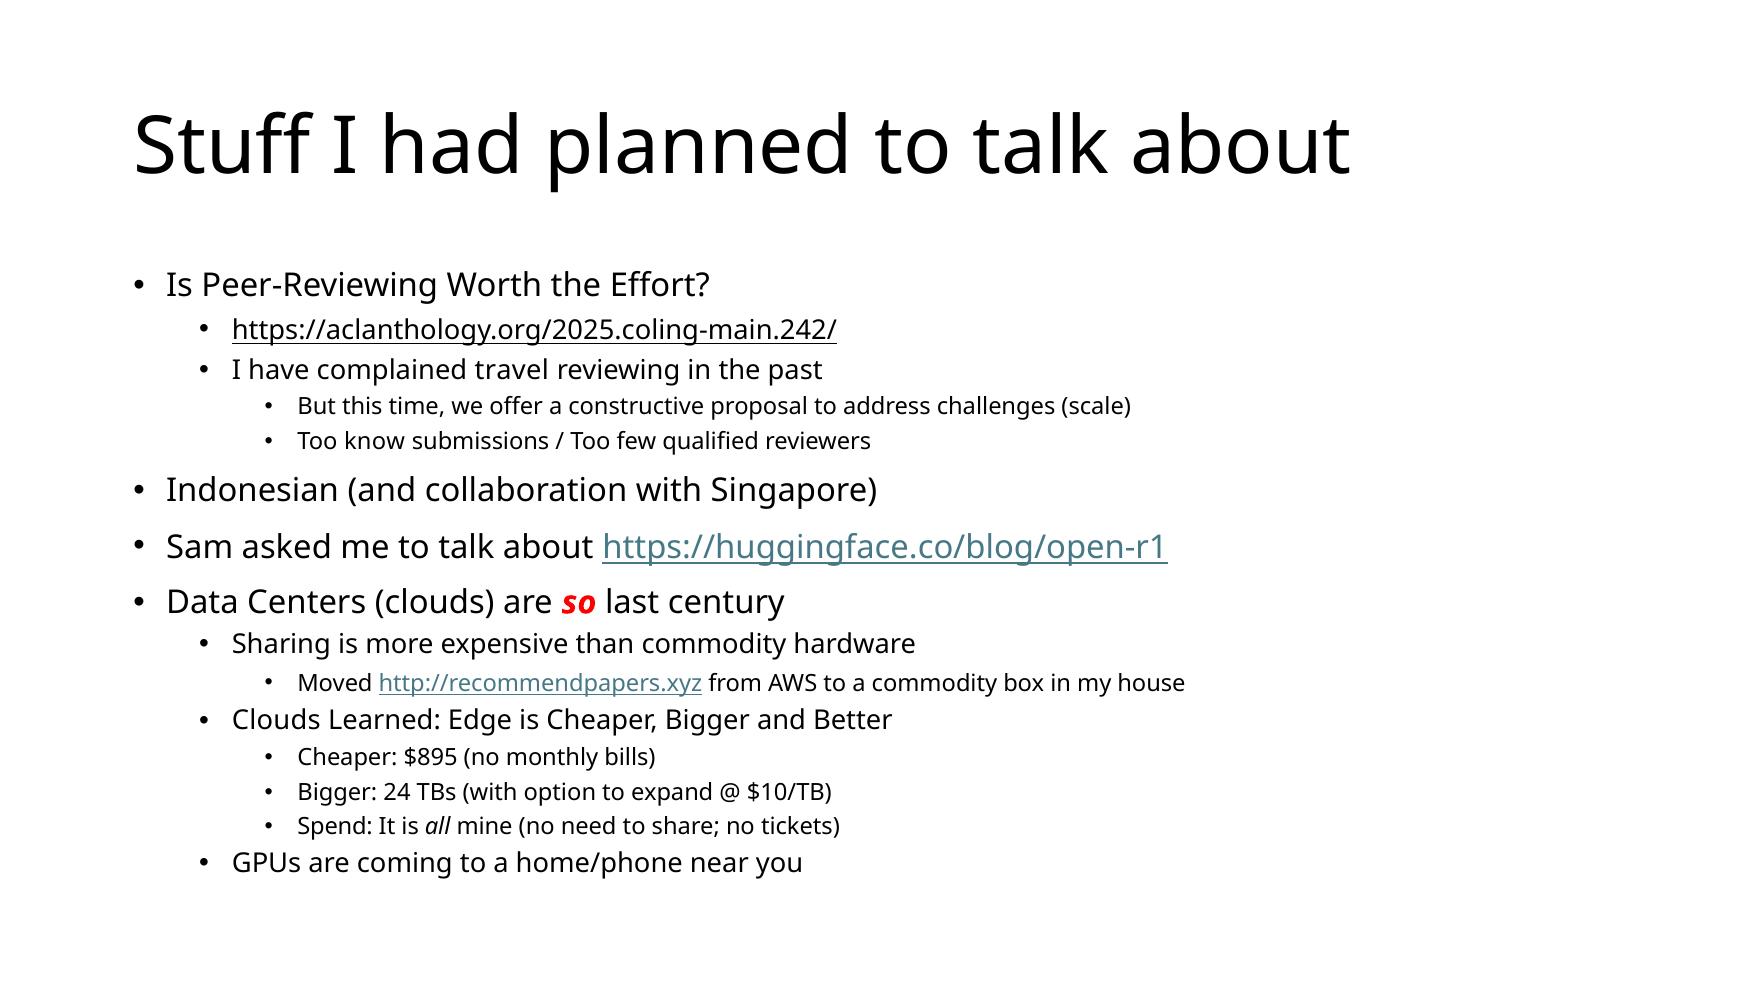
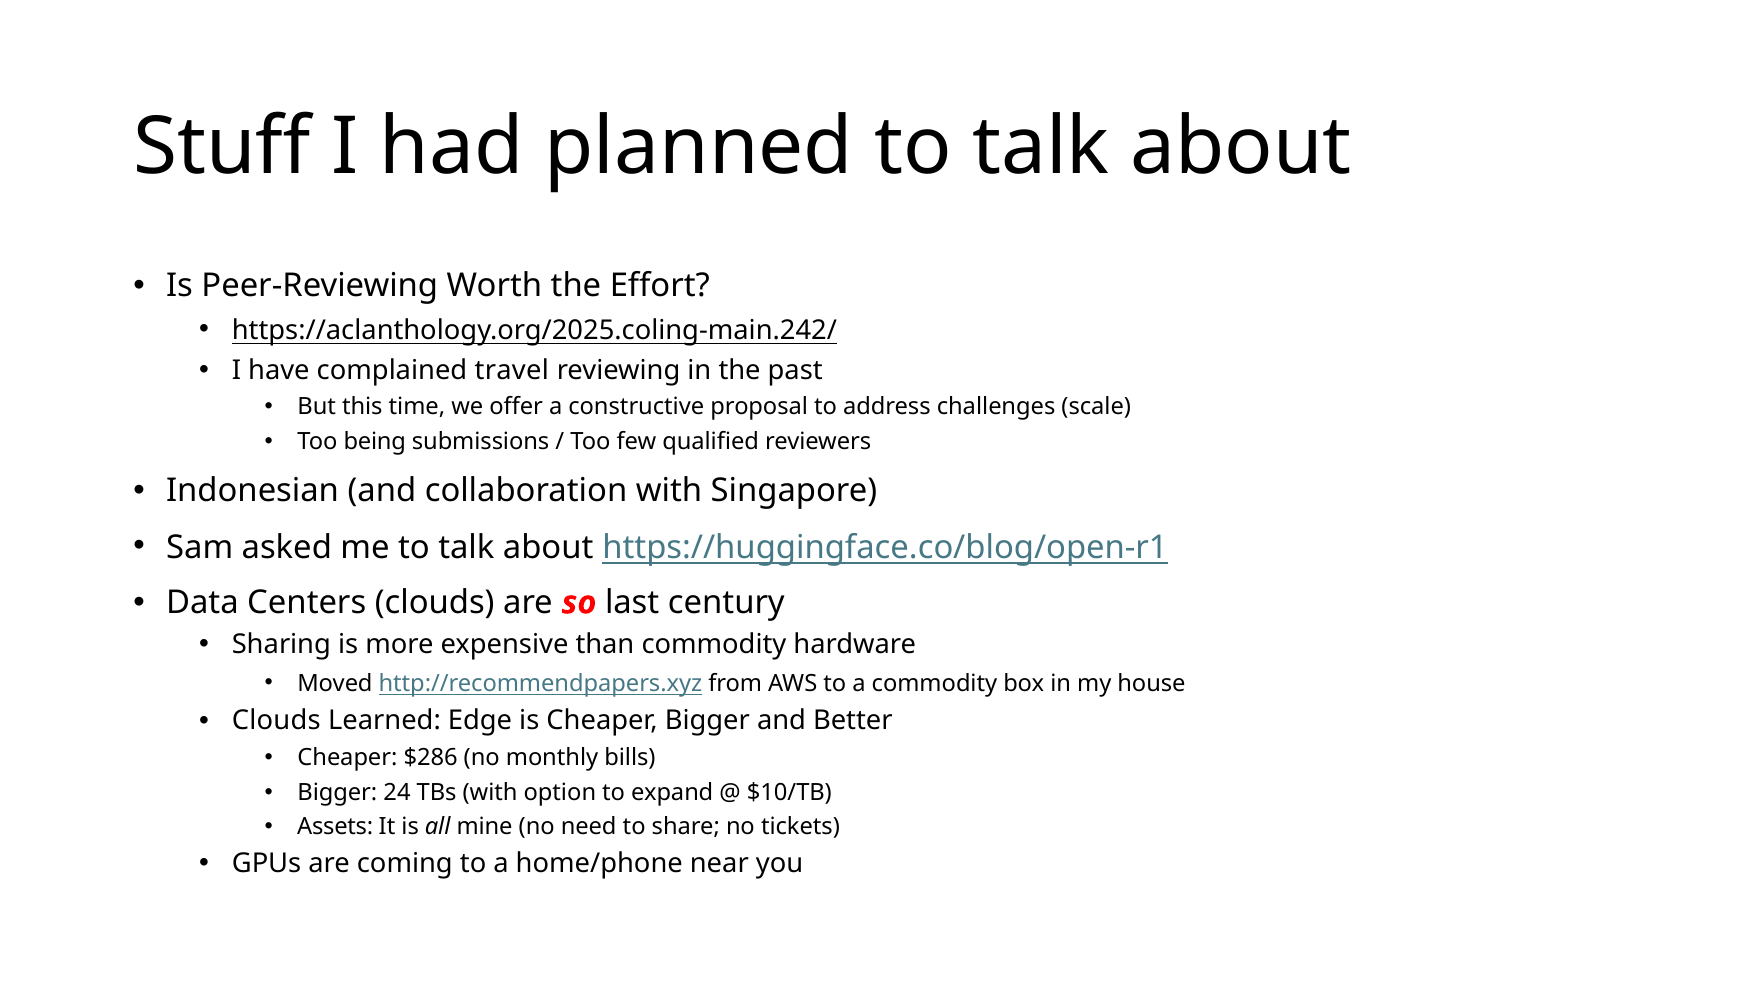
know: know -> being
$895: $895 -> $286
Spend: Spend -> Assets
